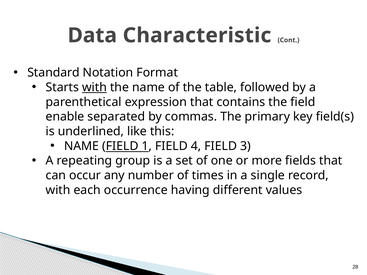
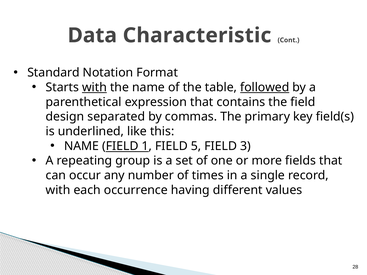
followed underline: none -> present
enable: enable -> design
4: 4 -> 5
